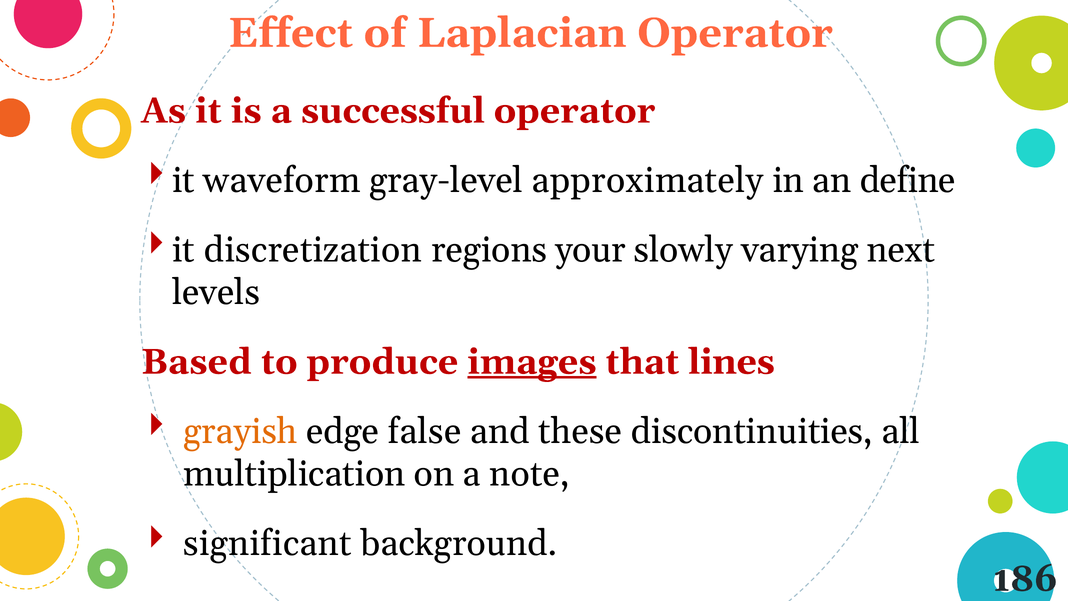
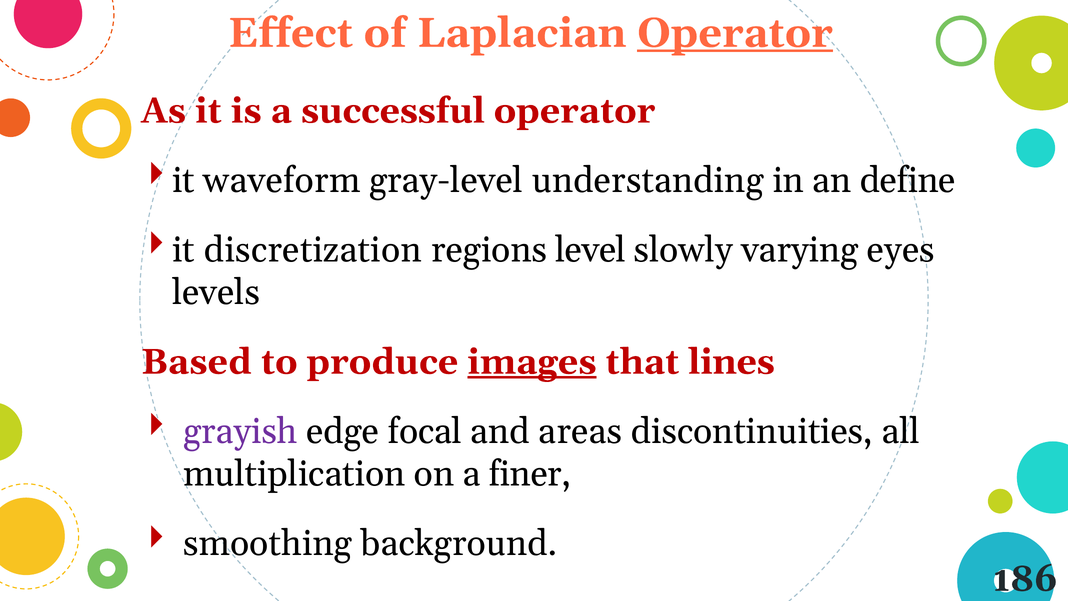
Operator at (735, 33) underline: none -> present
approximately: approximately -> understanding
your: your -> level
next: next -> eyes
grayish colour: orange -> purple
false: false -> focal
these: these -> areas
note: note -> finer
significant: significant -> smoothing
